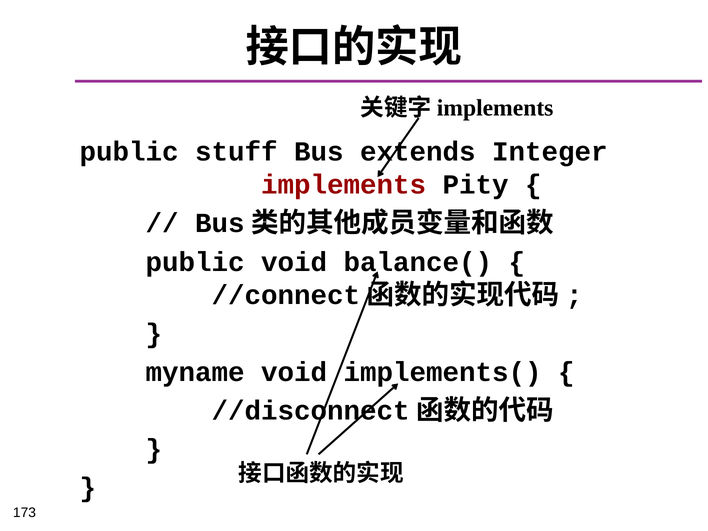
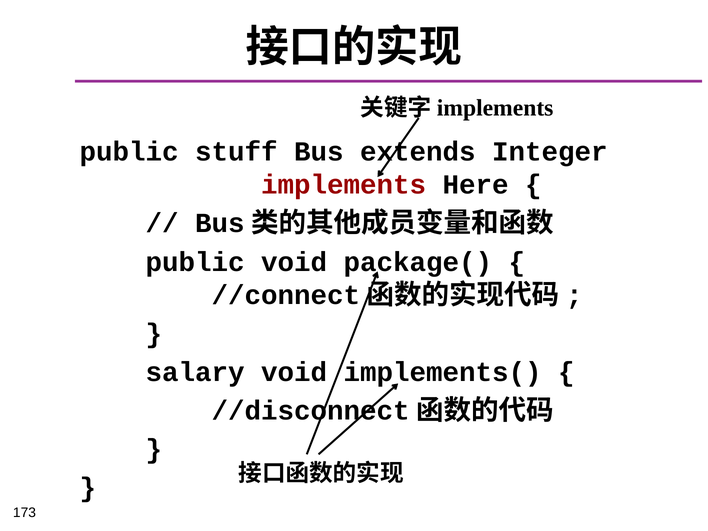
Pity: Pity -> Here
balance(: balance( -> package(
myname: myname -> salary
